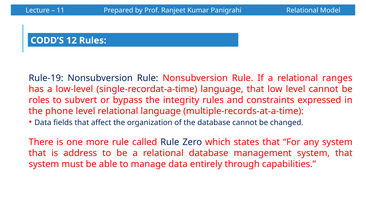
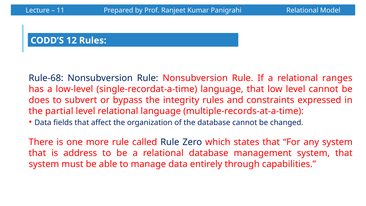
Rule-19: Rule-19 -> Rule-68
roles: roles -> does
phone: phone -> partial
